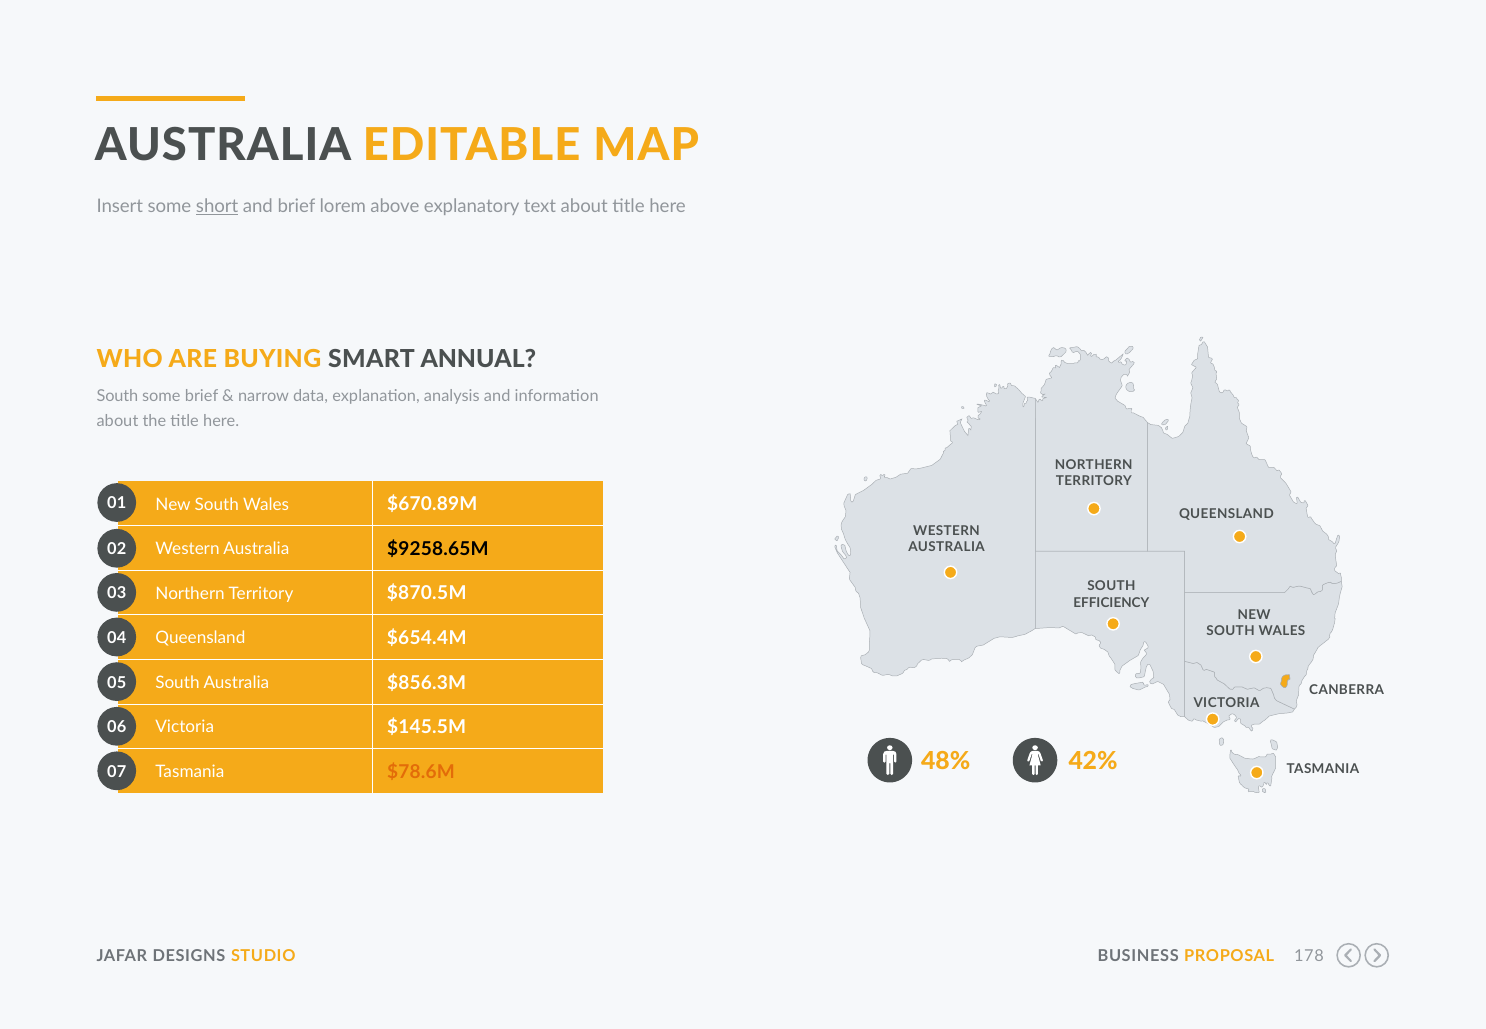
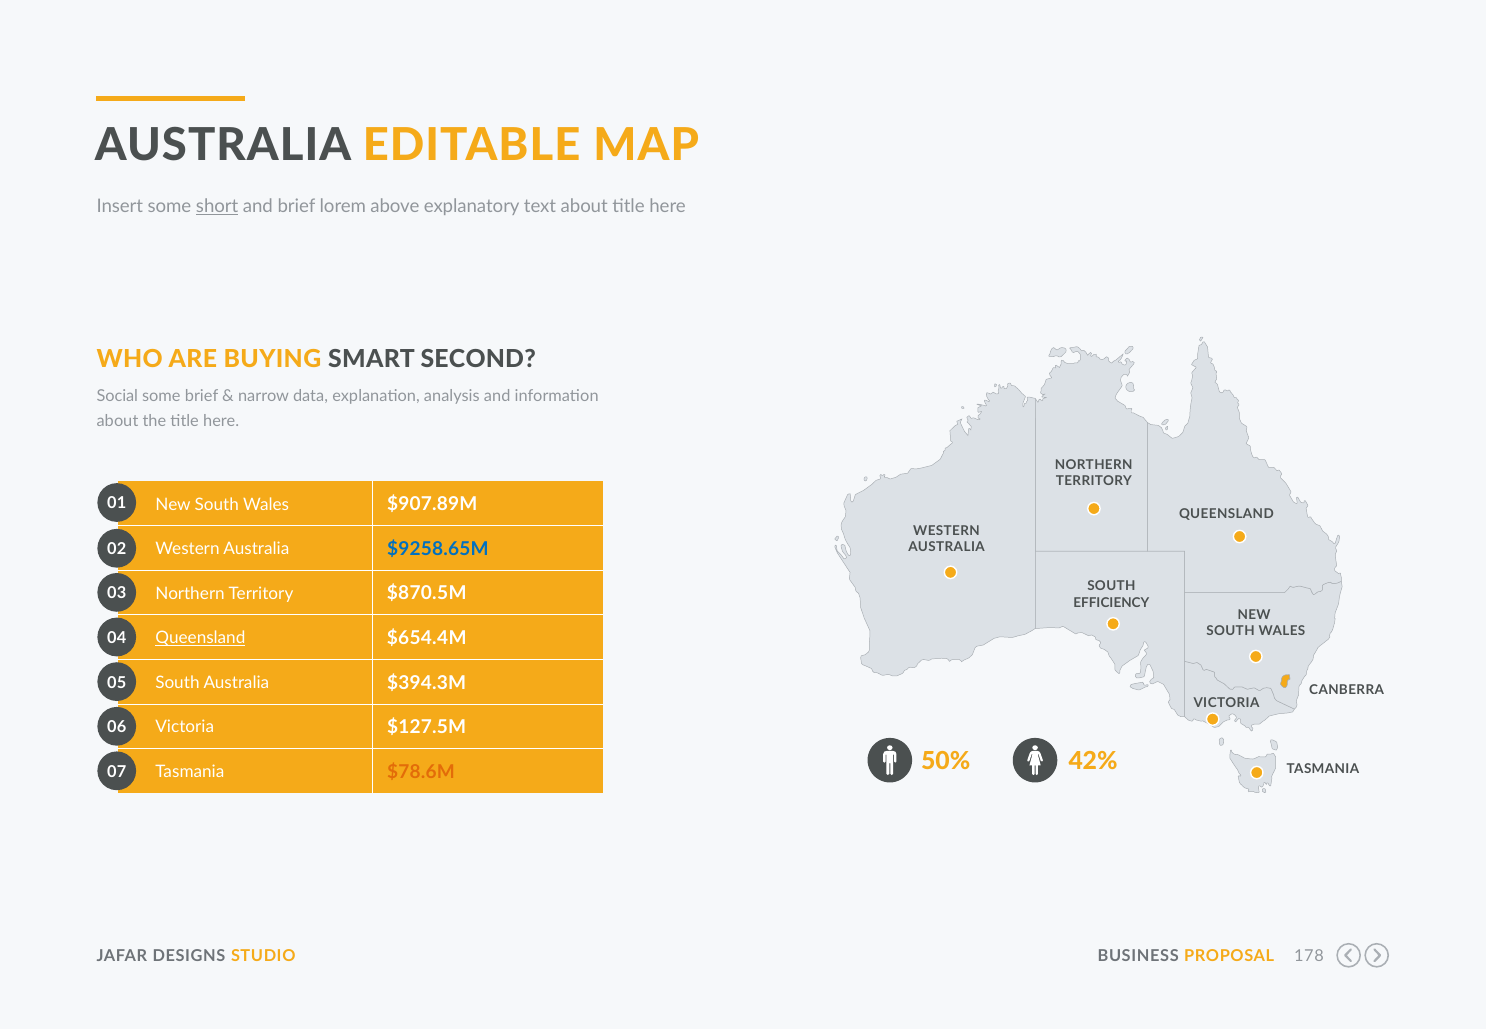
ANNUAL: ANNUAL -> SECOND
South at (117, 396): South -> Social
$670.89M: $670.89M -> $907.89M
$9258.65M colour: black -> blue
Queensland at (200, 638) underline: none -> present
$856.3M: $856.3M -> $394.3M
$145.5M: $145.5M -> $127.5M
48%: 48% -> 50%
